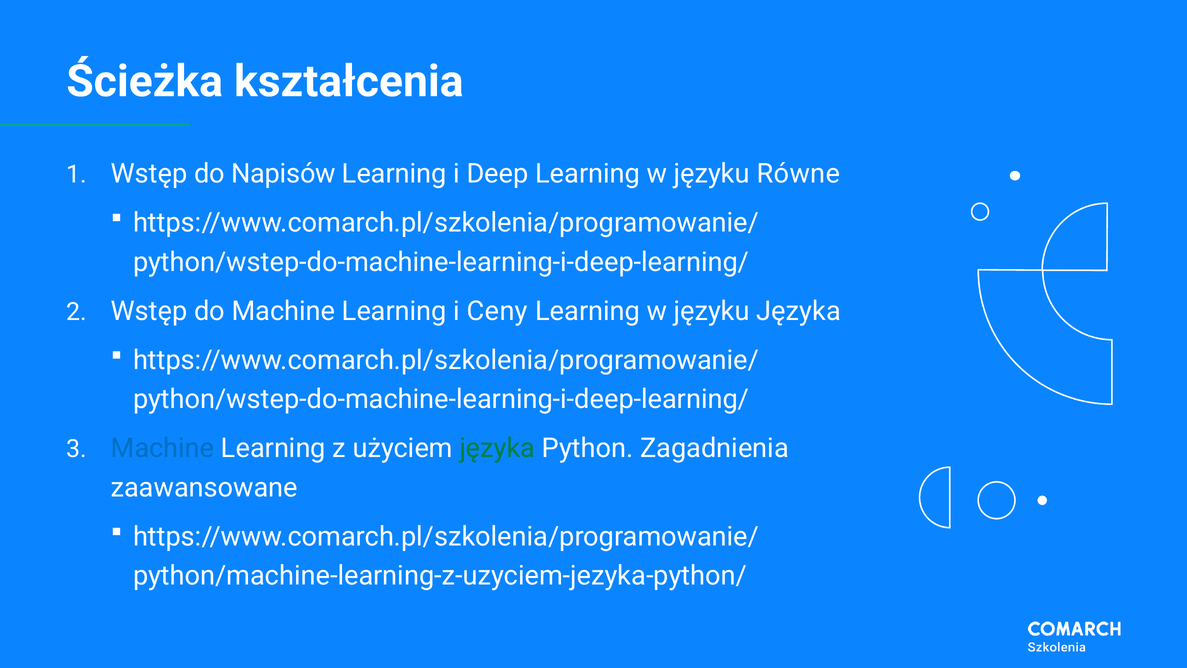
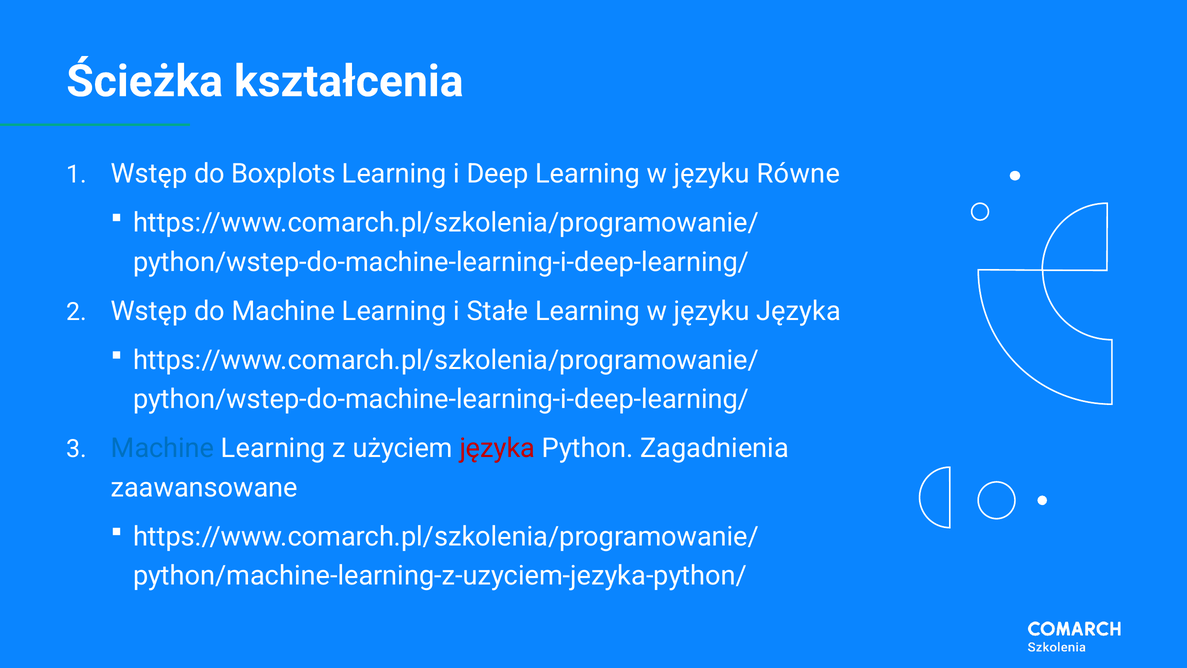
Napisów: Napisów -> Boxplots
Ceny: Ceny -> Stałe
języka at (497, 448) colour: green -> red
